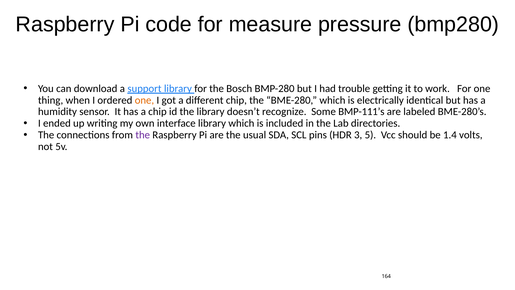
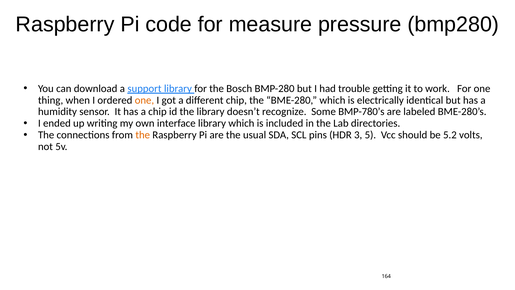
BMP-111’s: BMP-111’s -> BMP-780’s
the at (143, 135) colour: purple -> orange
1.4: 1.4 -> 5.2
